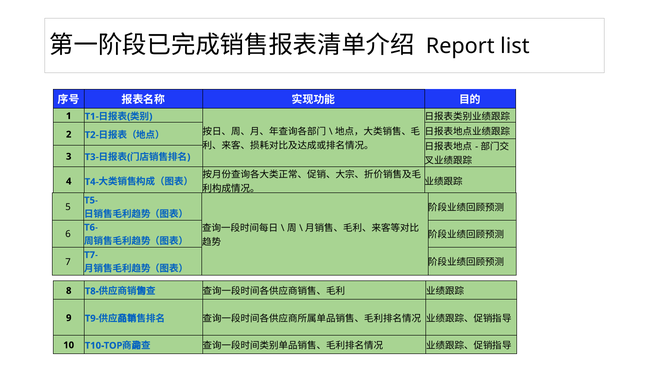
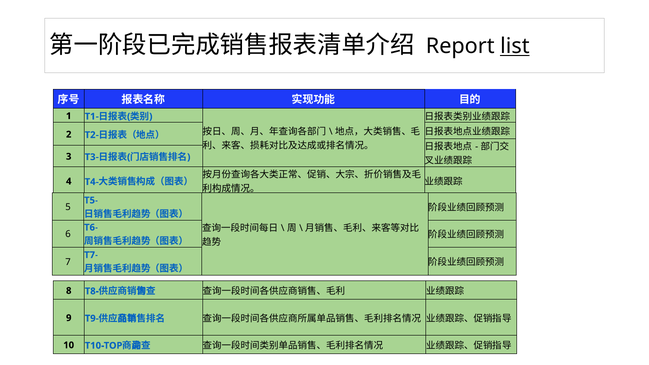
list underline: none -> present
